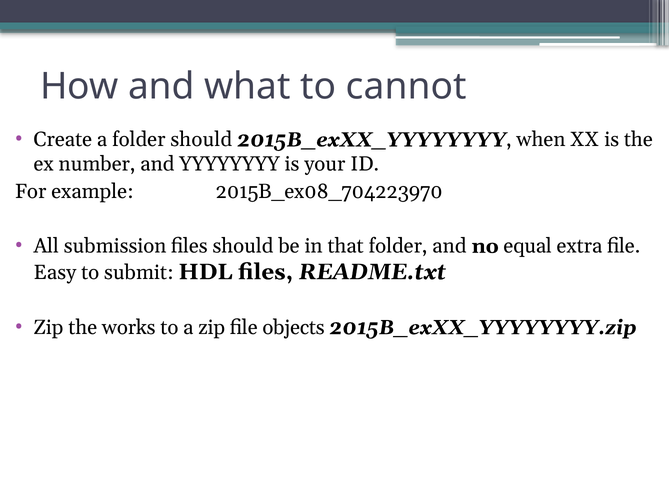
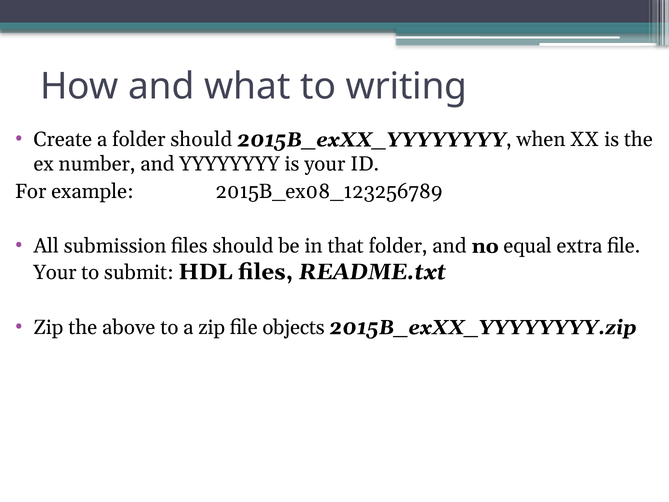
cannot: cannot -> writing
2015B_ex08_704223970: 2015B_ex08_704223970 -> 2015B_ex08_123256789
Easy at (55, 272): Easy -> Your
works: works -> above
